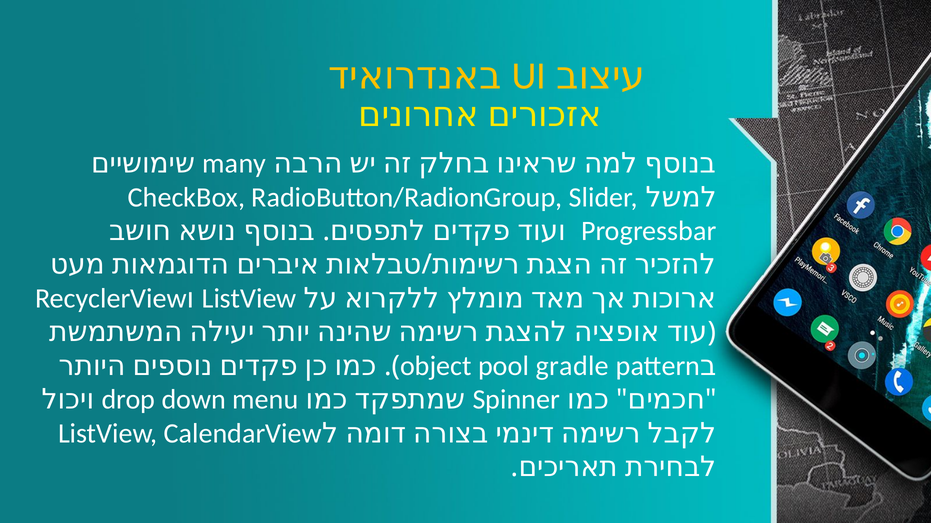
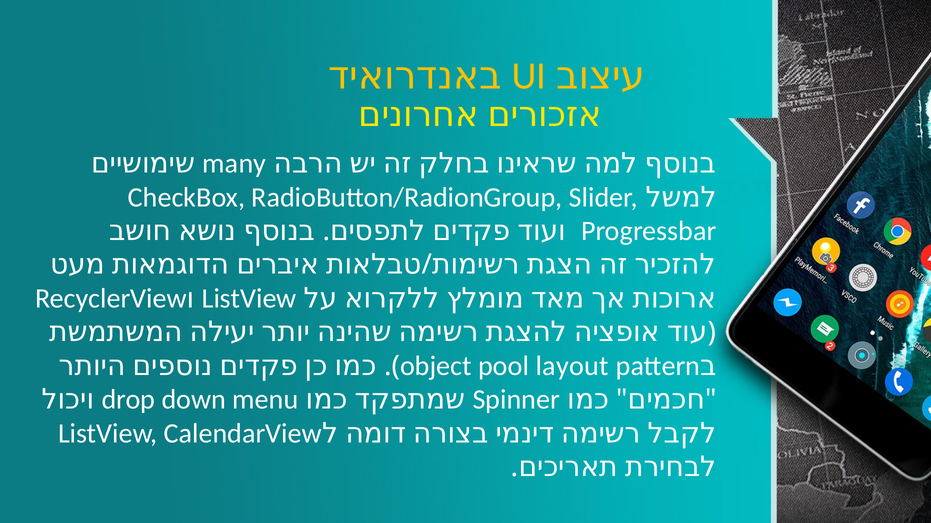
gradle: gradle -> layout
